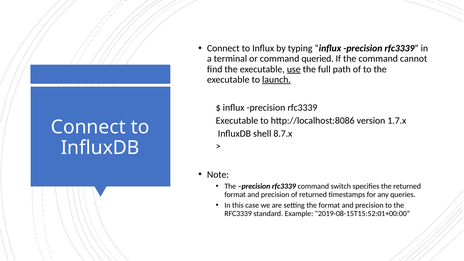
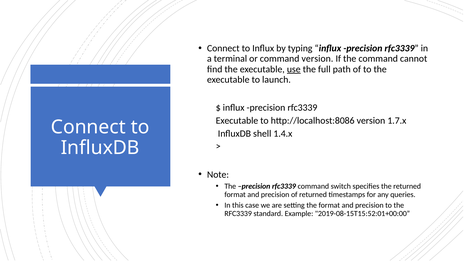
command queried: queried -> version
launch underline: present -> none
8.7.x: 8.7.x -> 1.4.x
